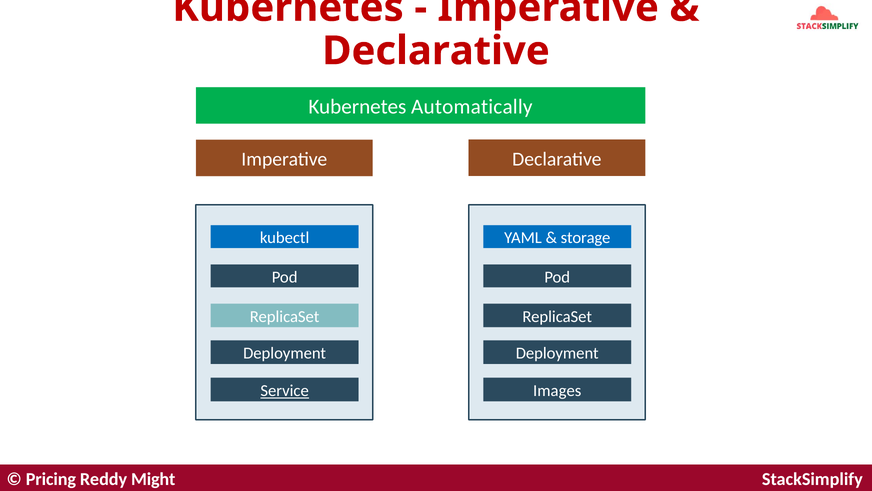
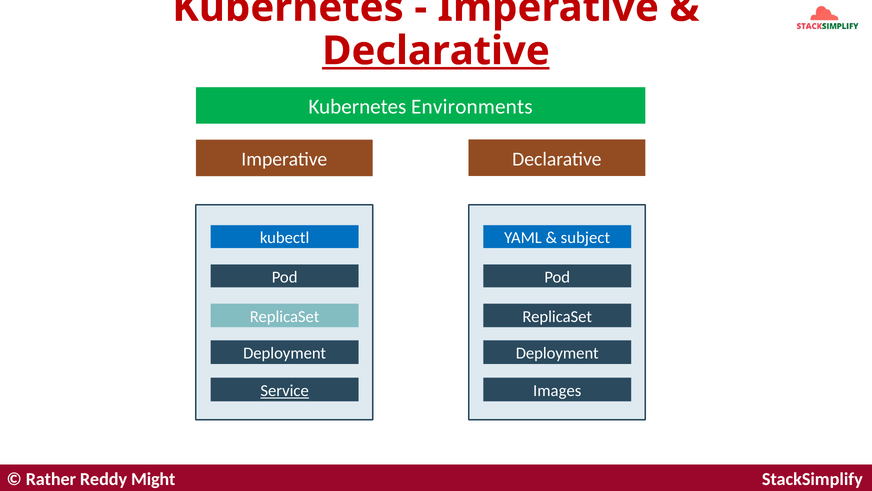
Declarative at (436, 51) underline: none -> present
Automatically: Automatically -> Environments
storage: storage -> subject
Pricing: Pricing -> Rather
